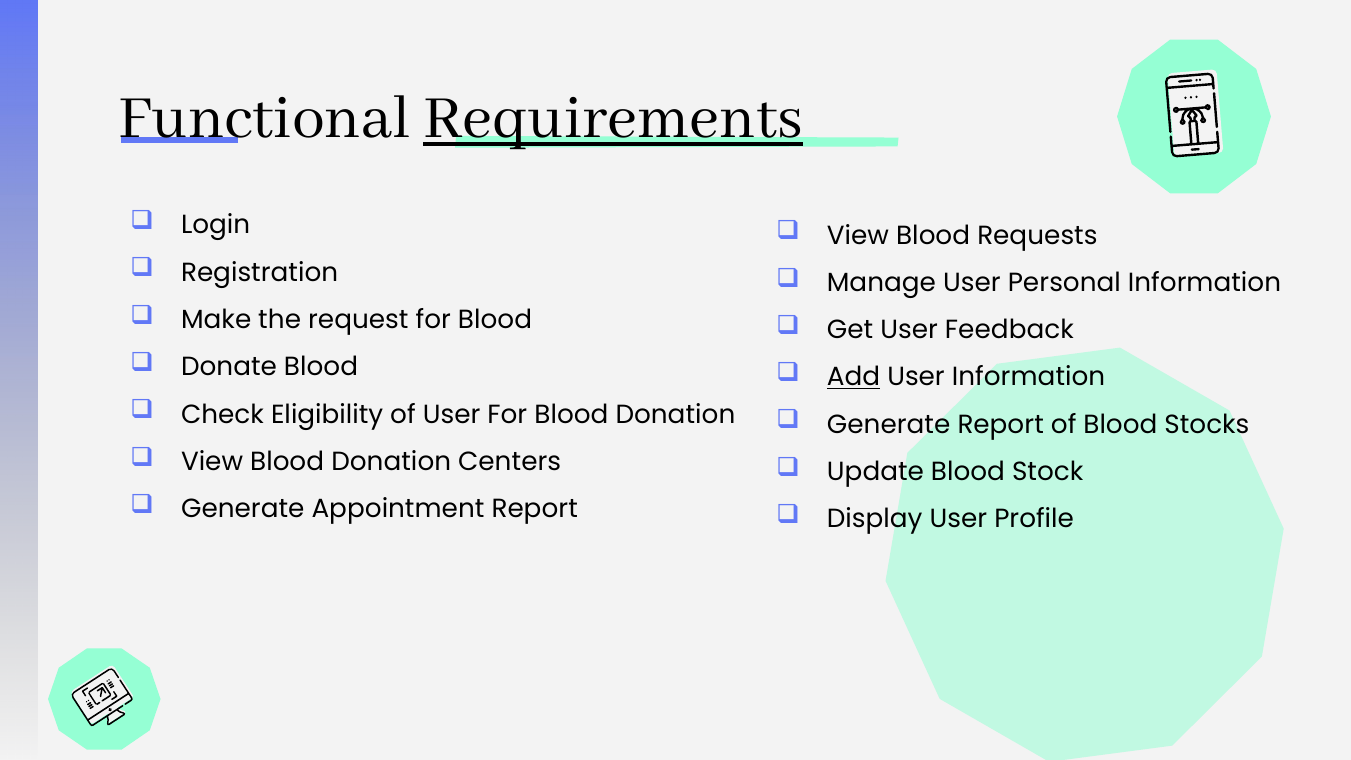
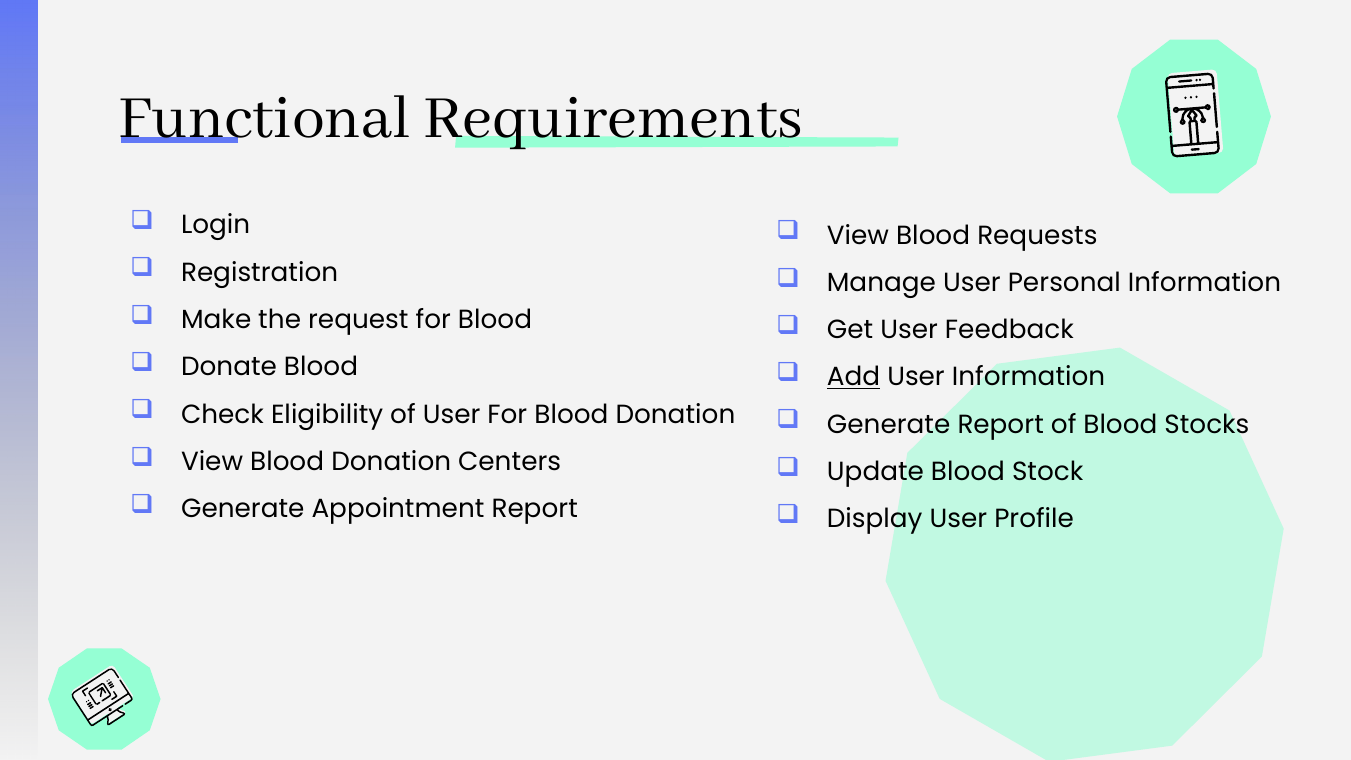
Requirements underline: present -> none
